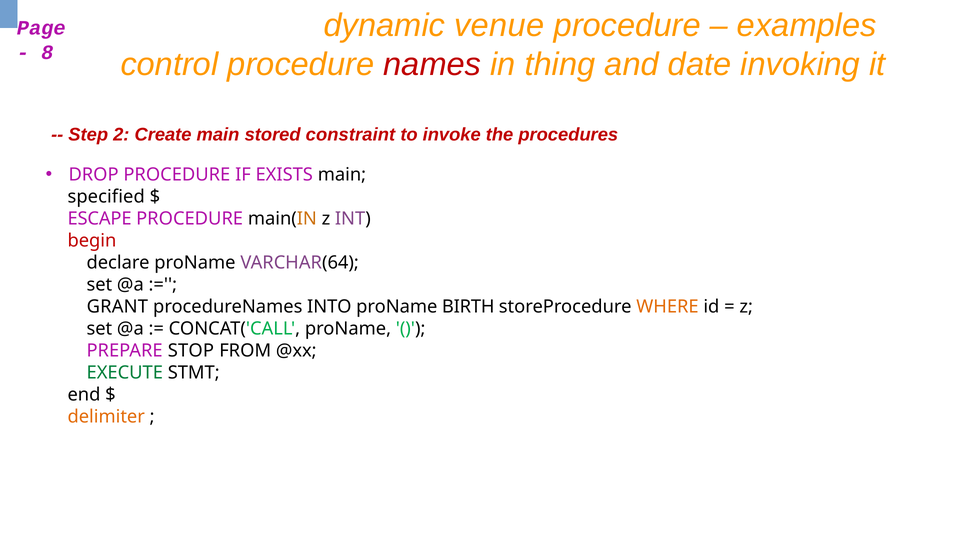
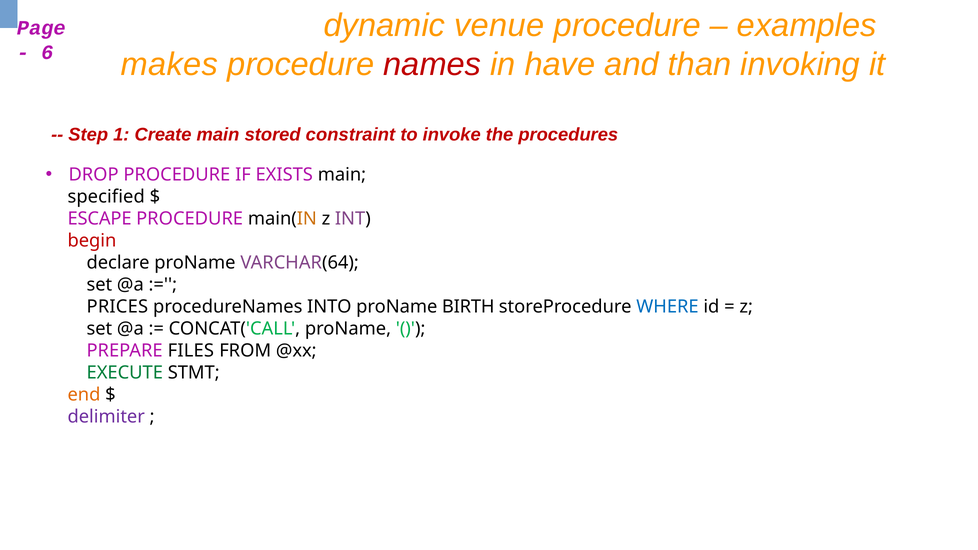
8: 8 -> 6
control: control -> makes
thing: thing -> have
date: date -> than
2: 2 -> 1
GRANT: GRANT -> PRICES
WHERE colour: orange -> blue
STOP: STOP -> FILES
end colour: black -> orange
delimiter colour: orange -> purple
